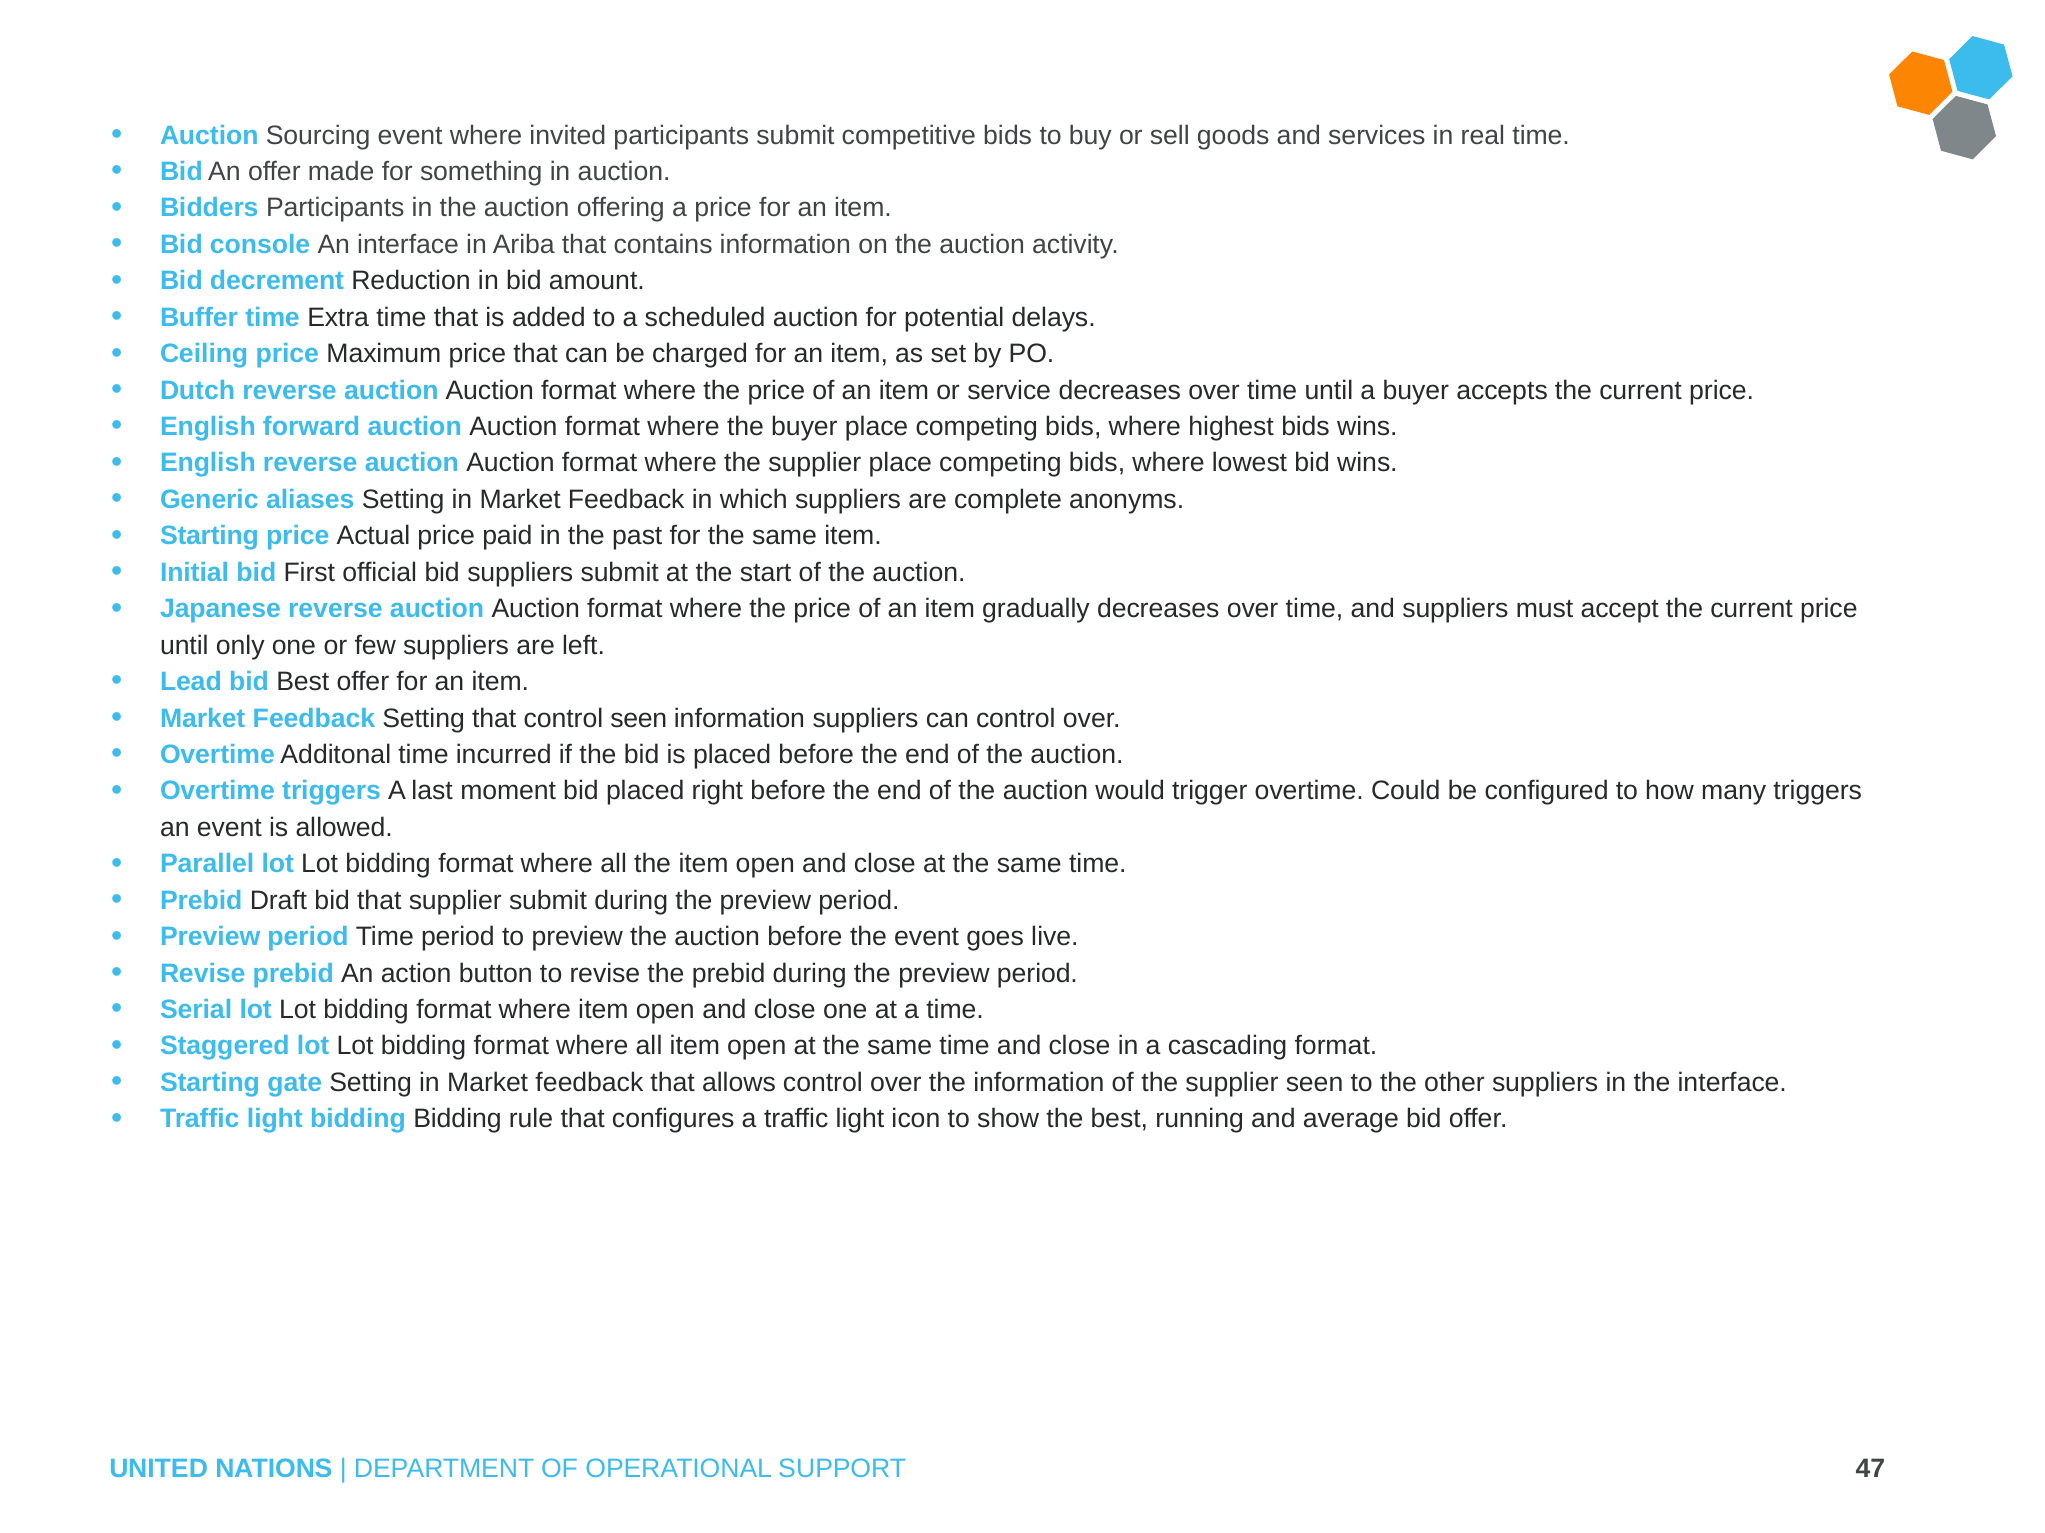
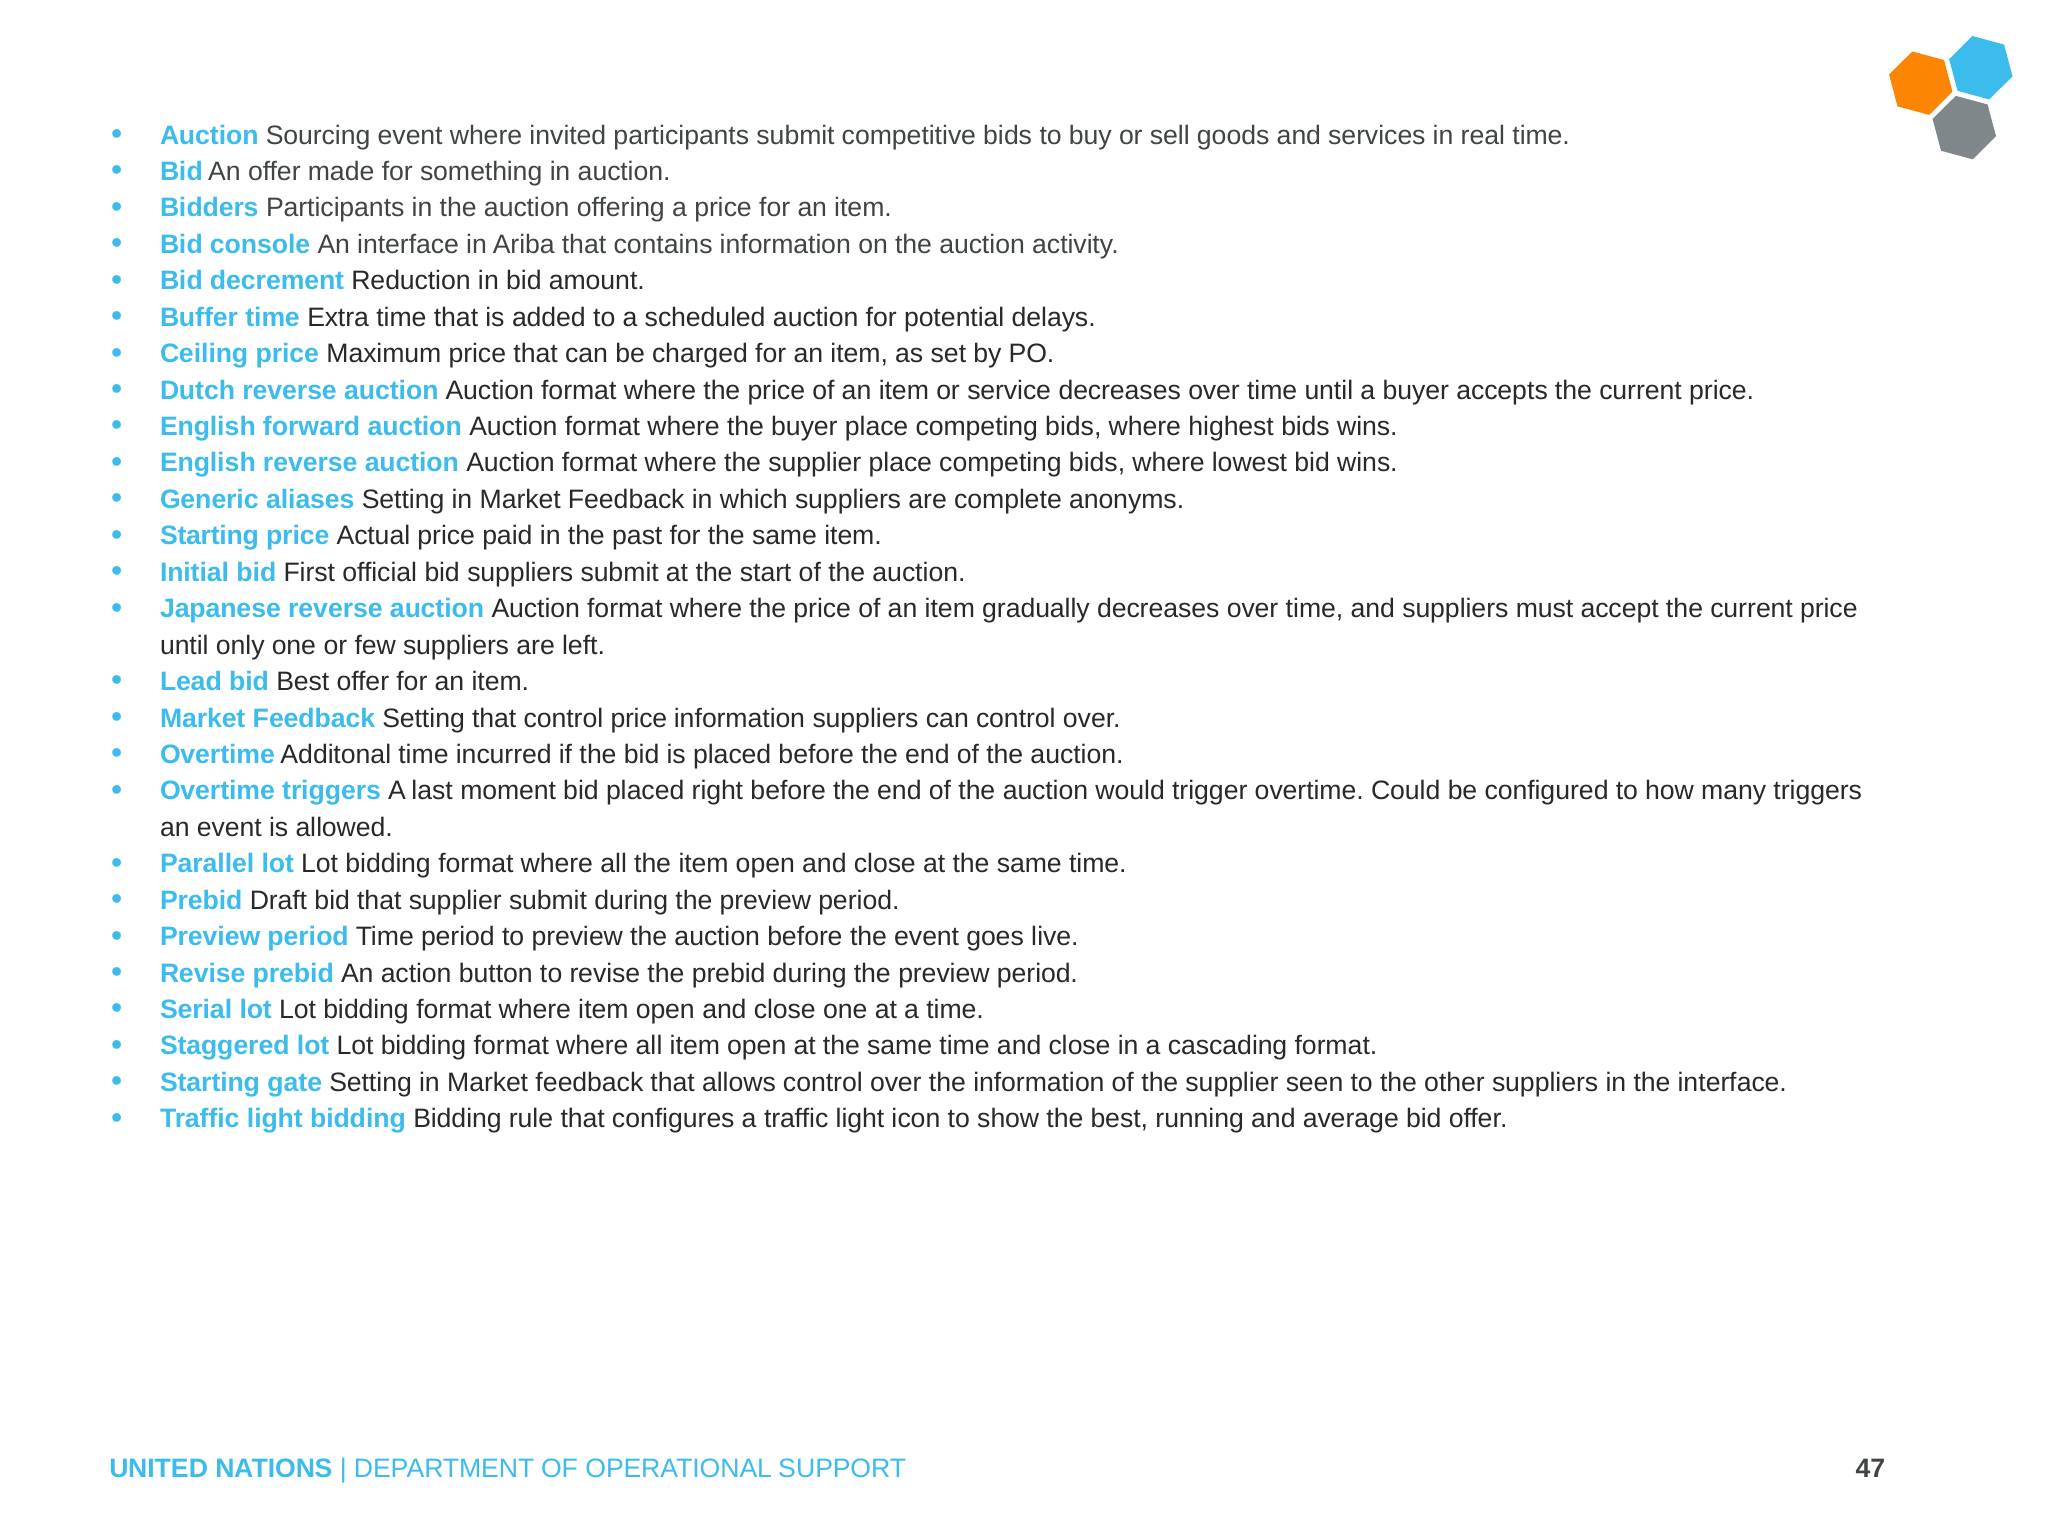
control seen: seen -> price
